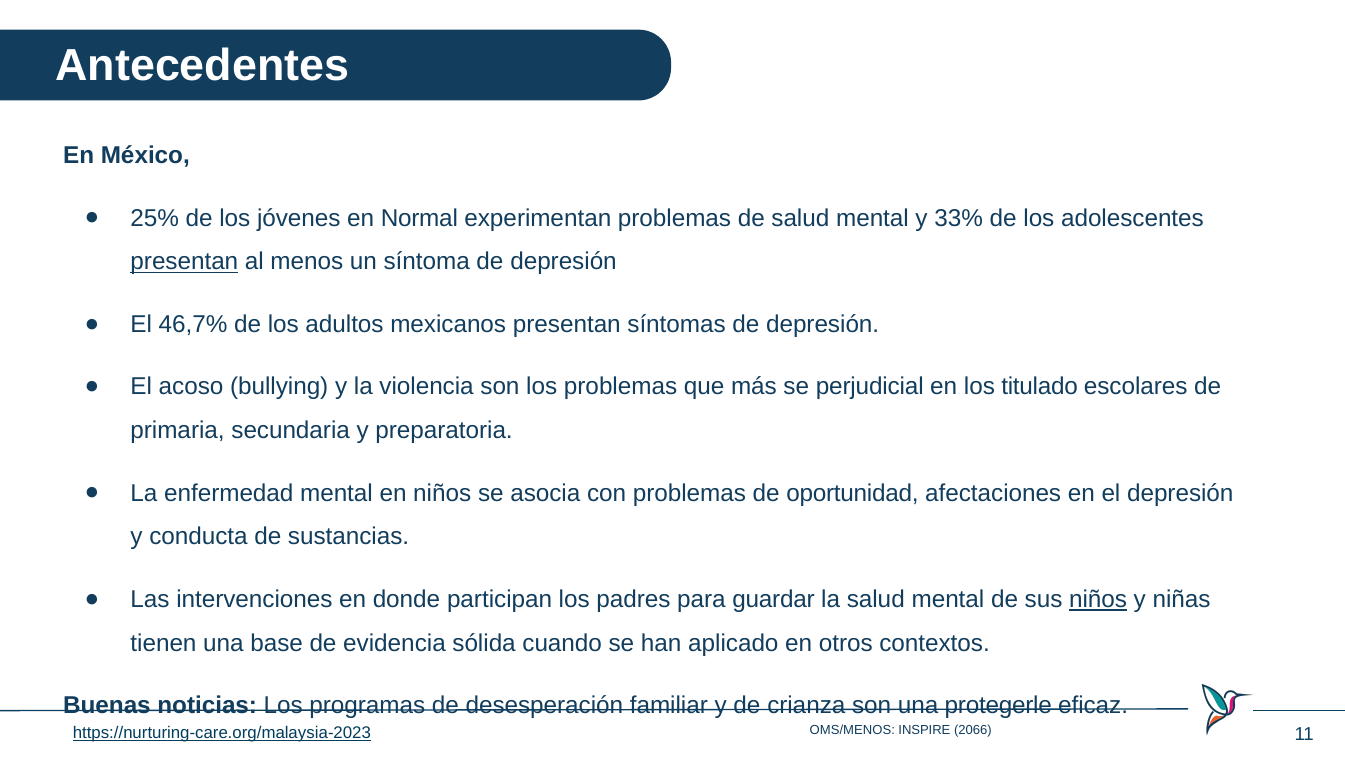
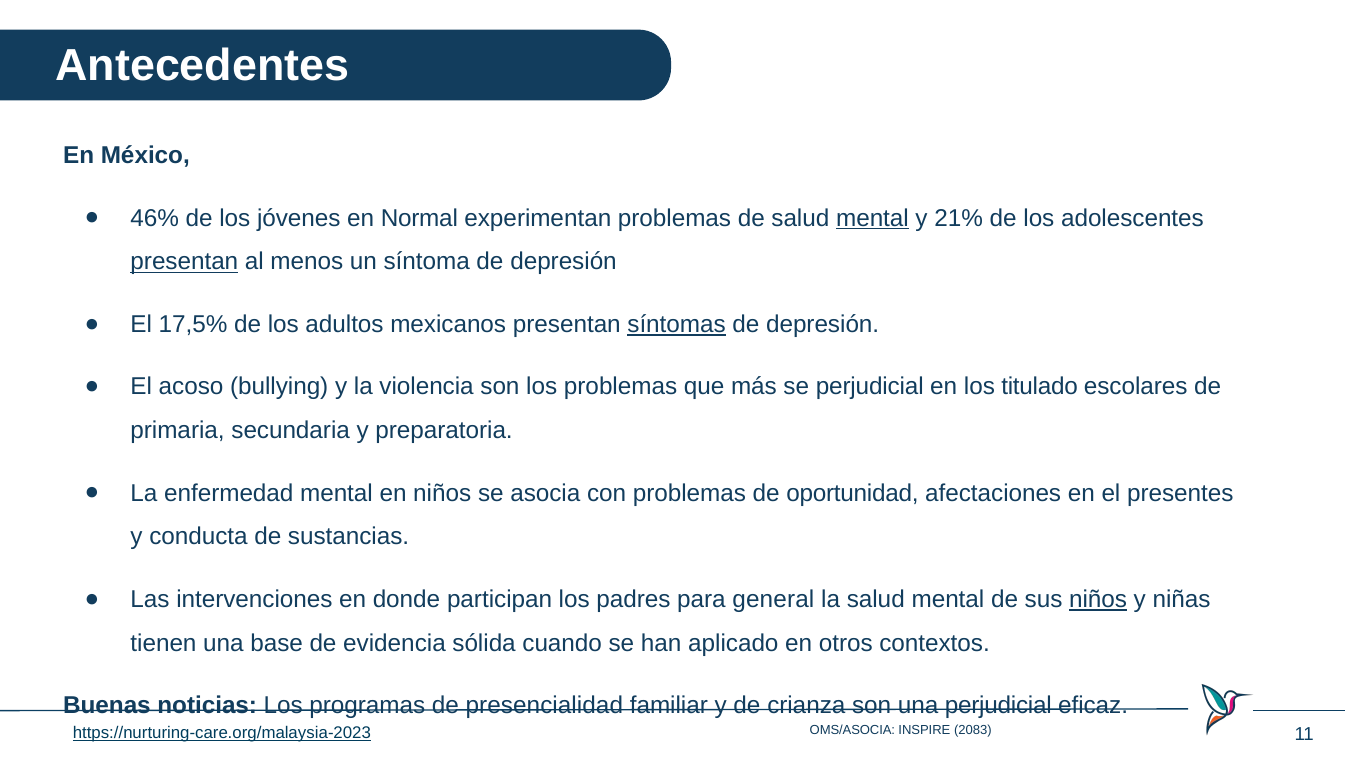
25%: 25% -> 46%
mental at (872, 218) underline: none -> present
33%: 33% -> 21%
46,7%: 46,7% -> 17,5%
síntomas underline: none -> present
el depresión: depresión -> presentes
guardar: guardar -> general
desesperación: desesperación -> presencialidad
una protegerle: protegerle -> perjudicial
OMS/MENOS: OMS/MENOS -> OMS/ASOCIA
2066: 2066 -> 2083
